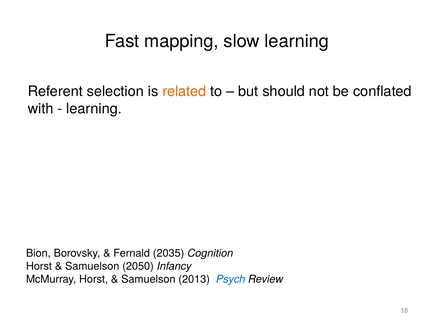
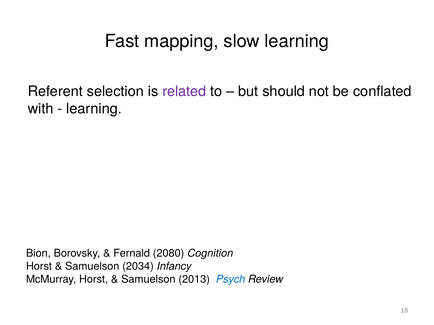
related colour: orange -> purple
2035: 2035 -> 2080
2050: 2050 -> 2034
